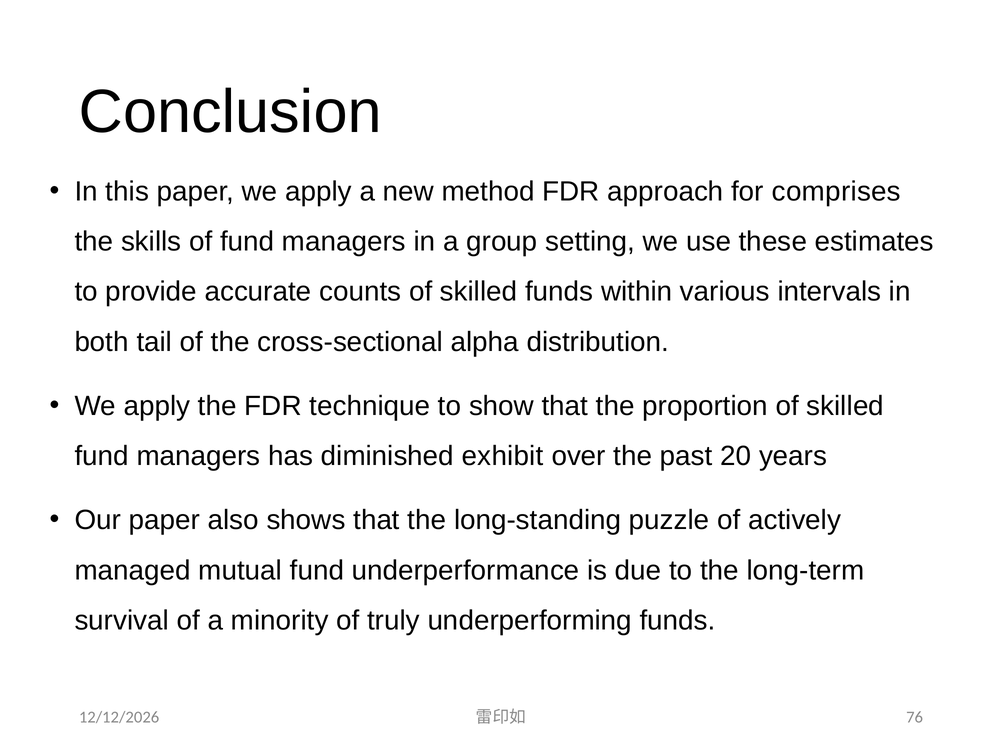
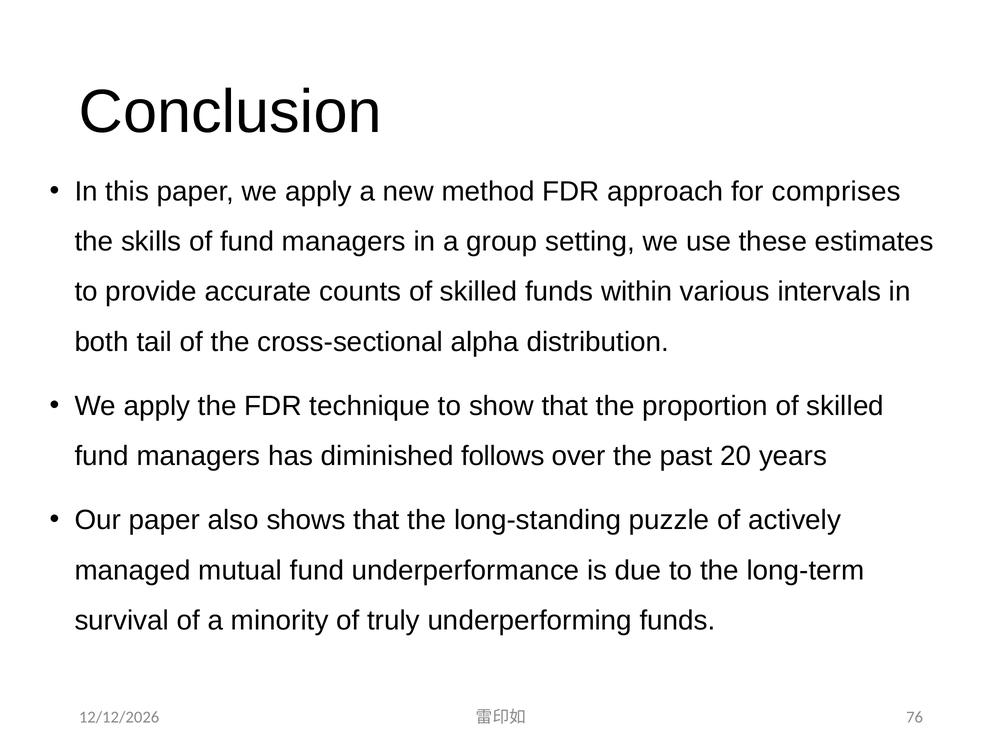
exhibit: exhibit -> follows
